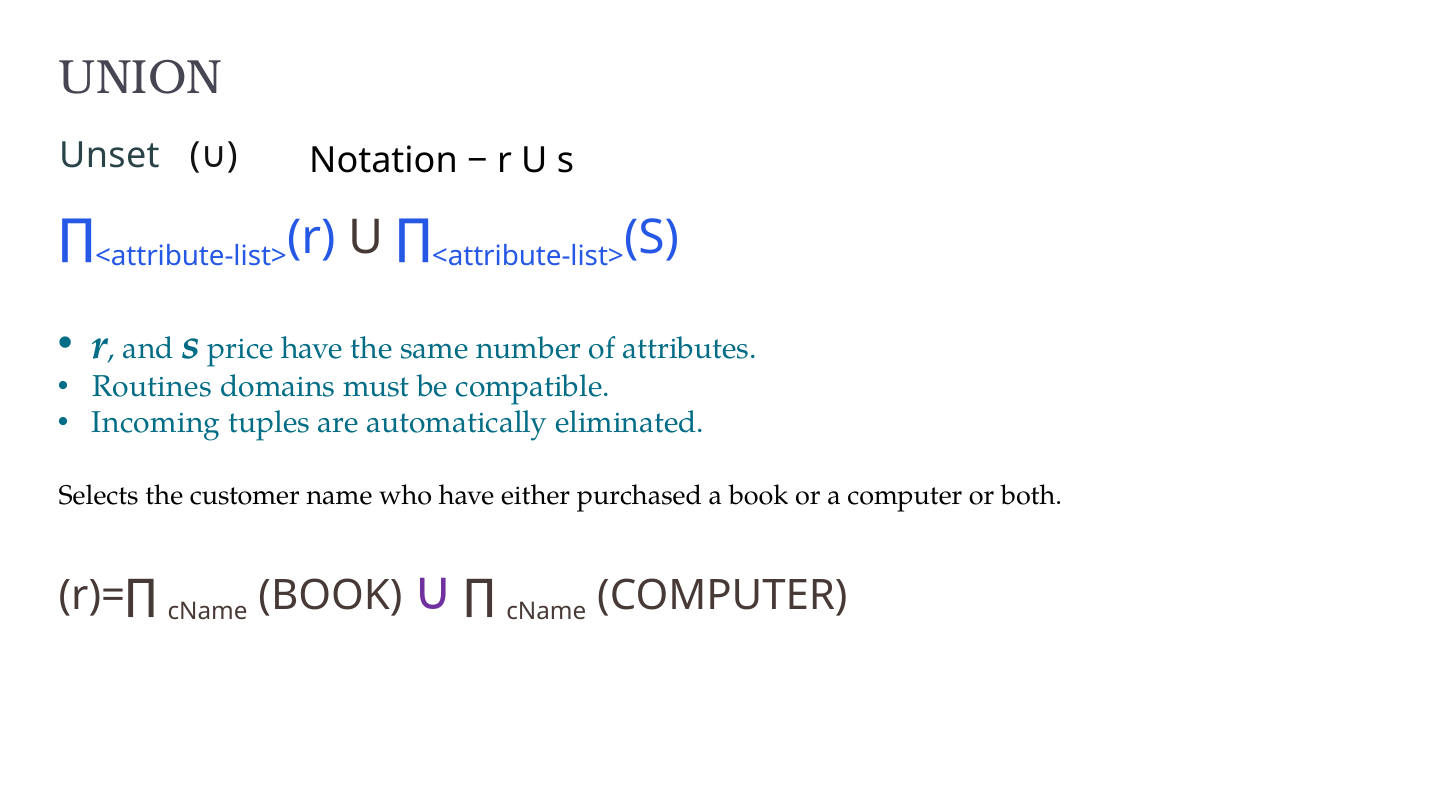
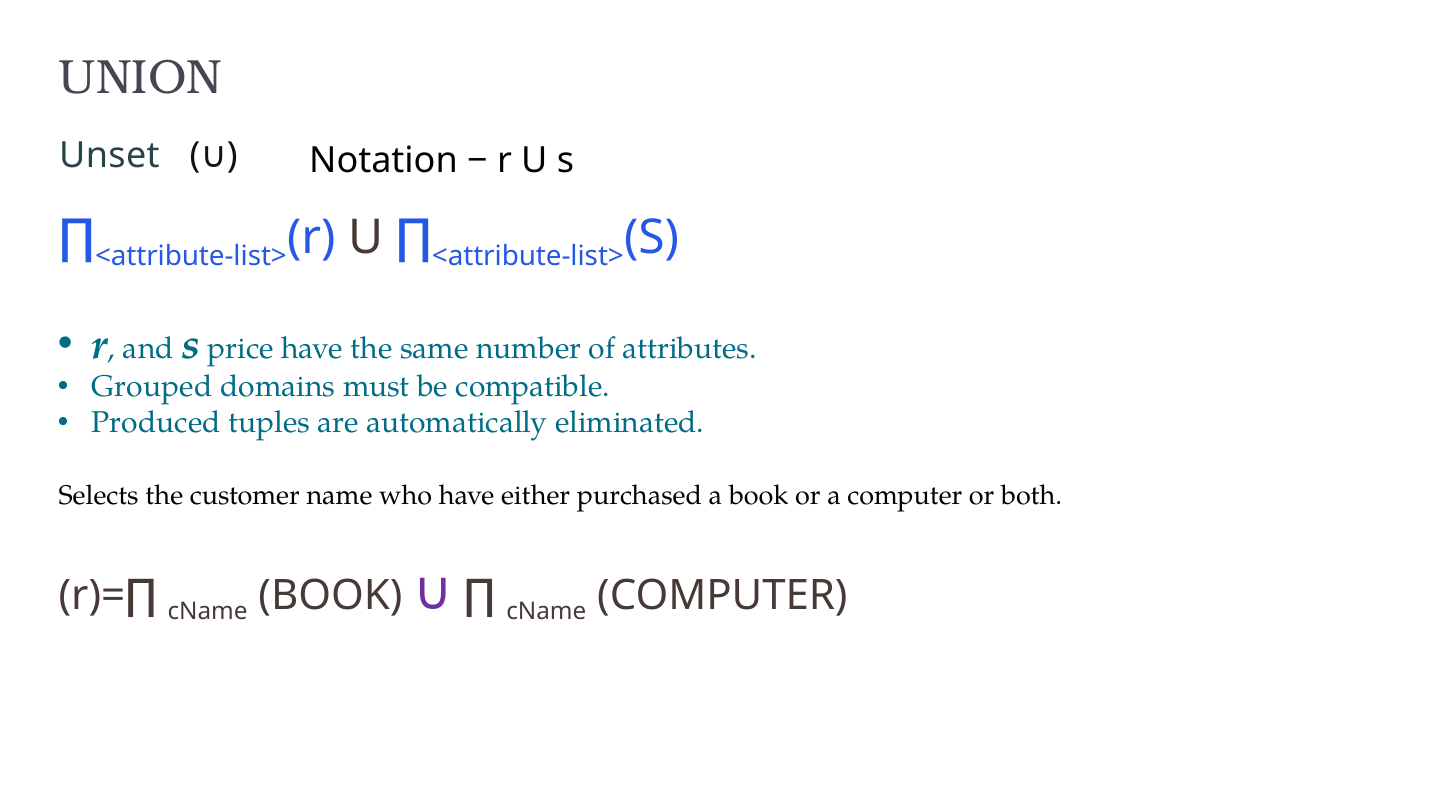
Routines: Routines -> Grouped
Incoming: Incoming -> Produced
